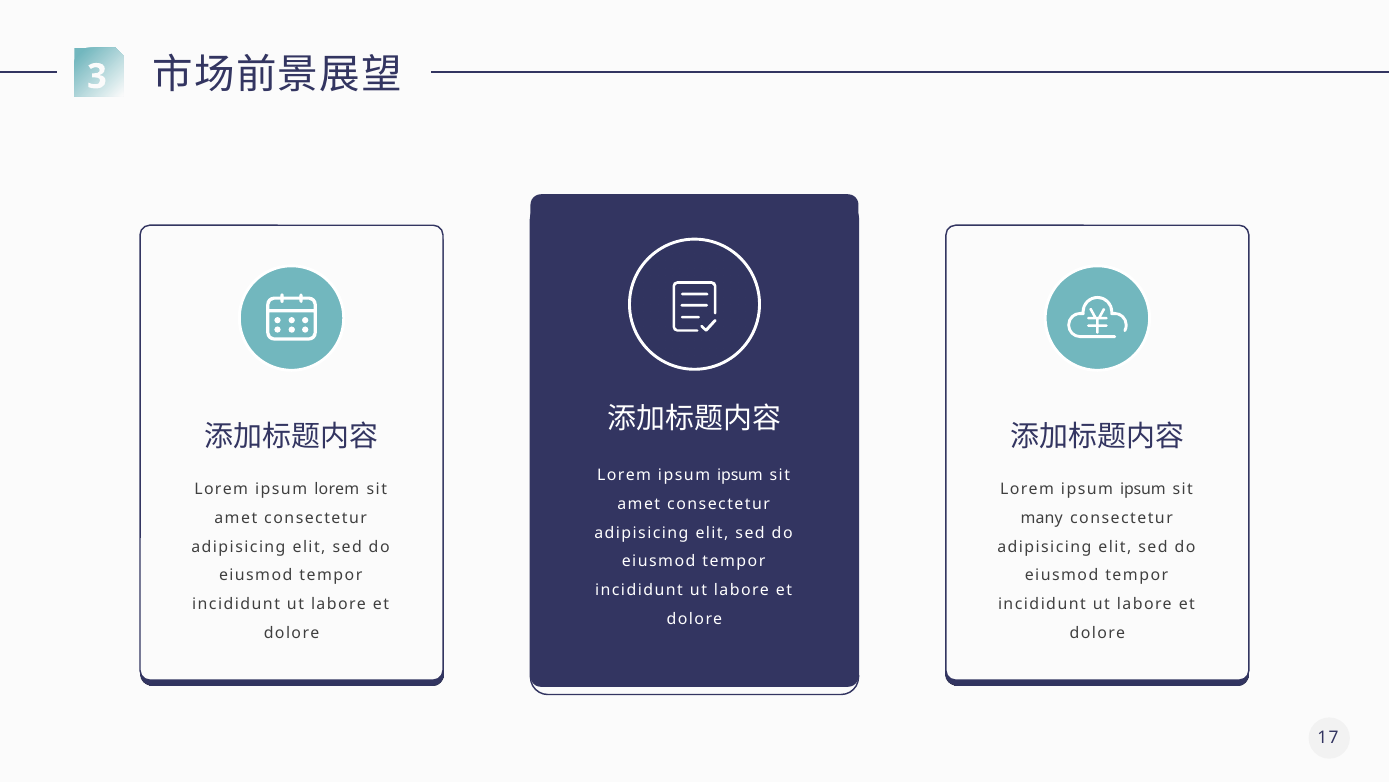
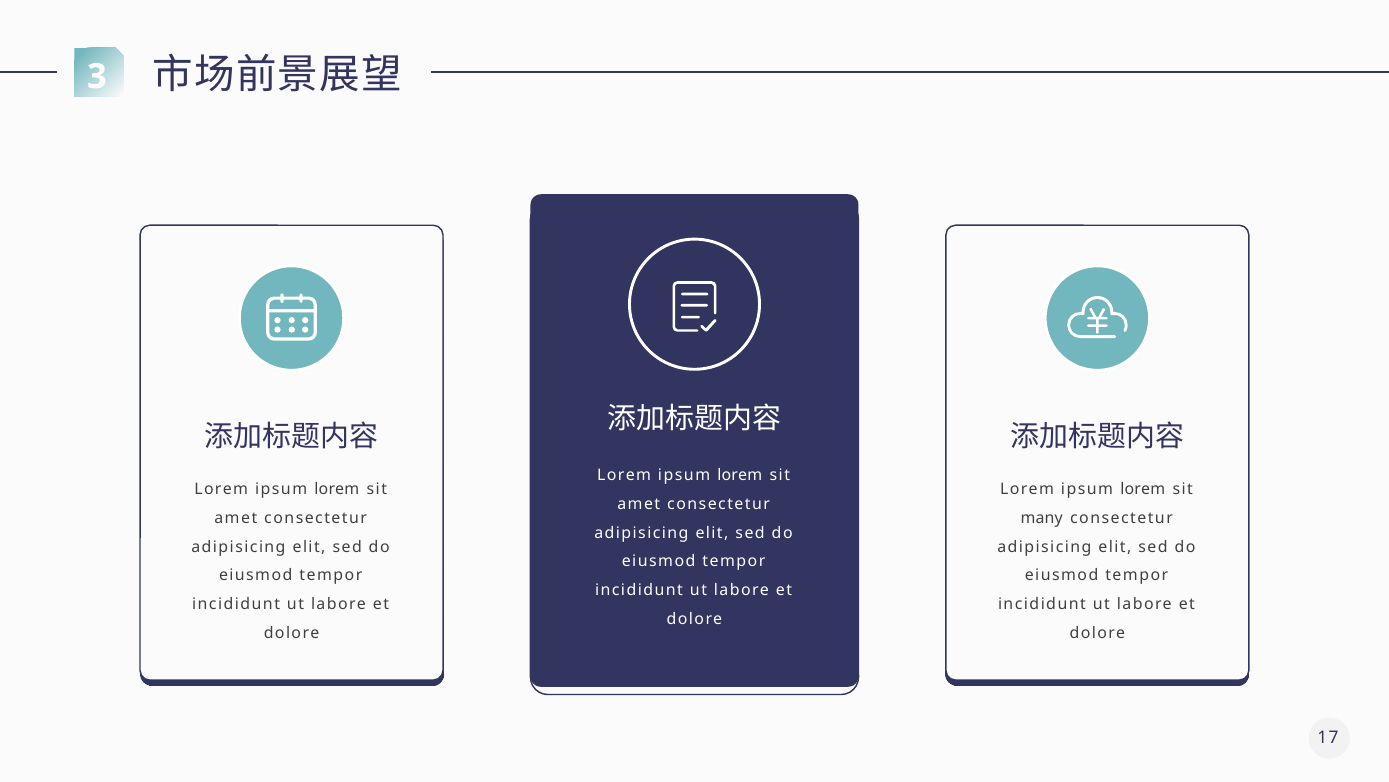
ipsum at (740, 475): ipsum -> lorem
ipsum at (1143, 489): ipsum -> lorem
